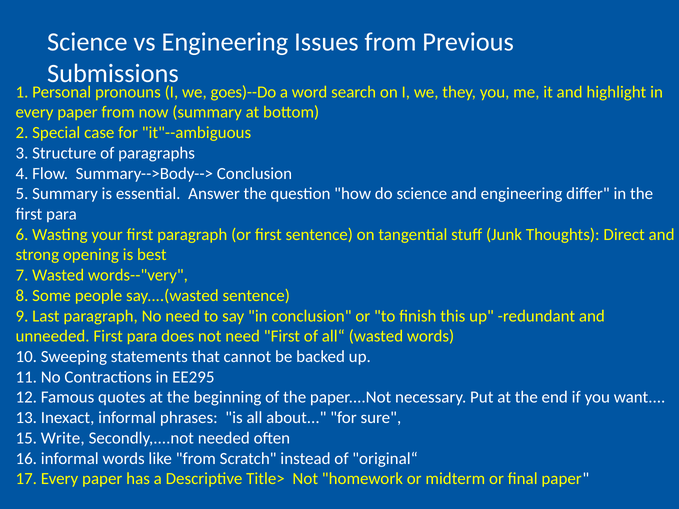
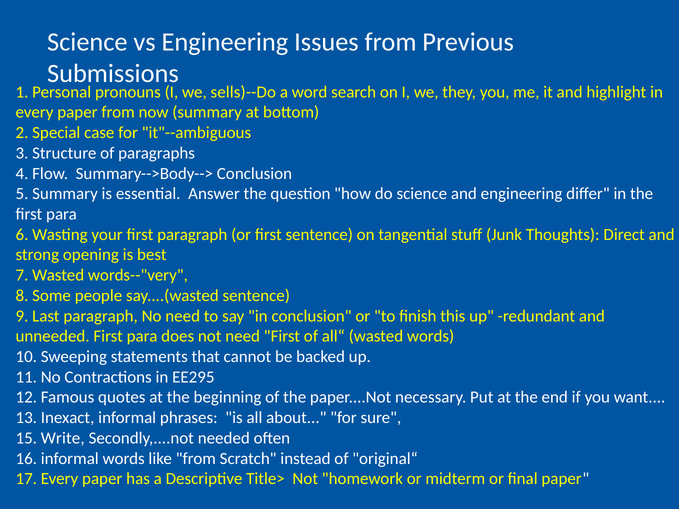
goes)--Do: goes)--Do -> sells)--Do
